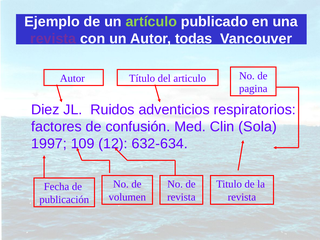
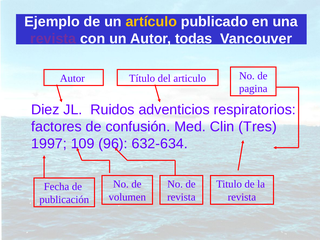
artículo colour: light green -> yellow
Sola: Sola -> Tres
12: 12 -> 96
